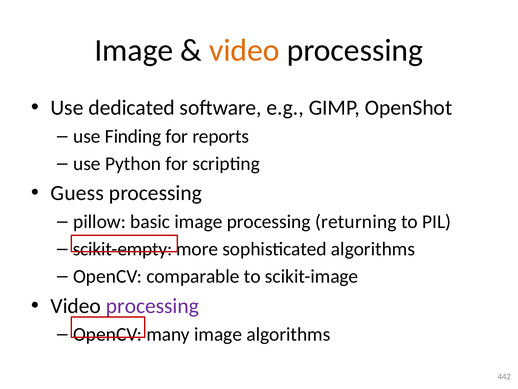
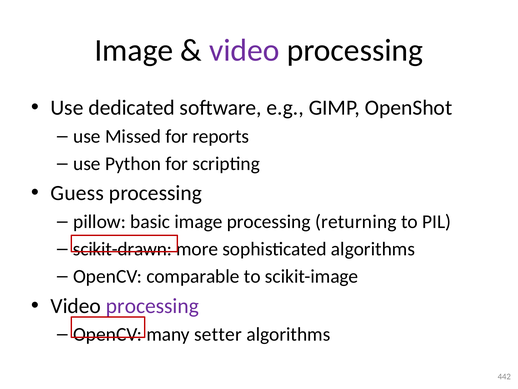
video at (244, 50) colour: orange -> purple
Finding: Finding -> Missed
scikit-empty: scikit-empty -> scikit-drawn
many image: image -> setter
